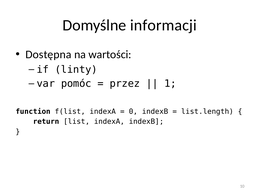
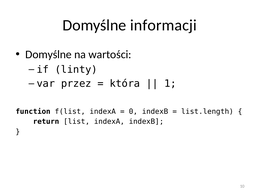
Dostępna at (48, 55): Dostępna -> Domyślne
pomóc: pomóc -> przez
przez: przez -> która
